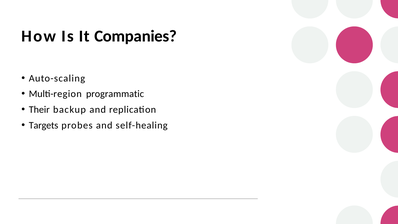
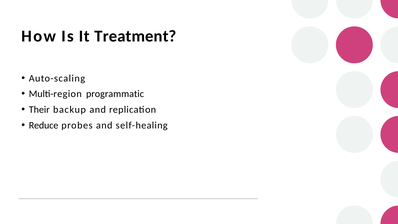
Companies: Companies -> Treatment
Targets: Targets -> Reduce
